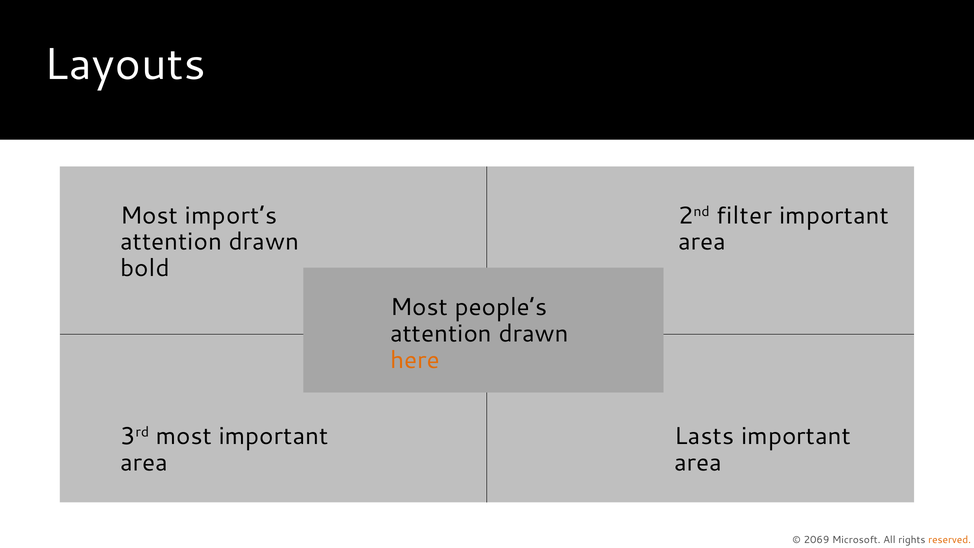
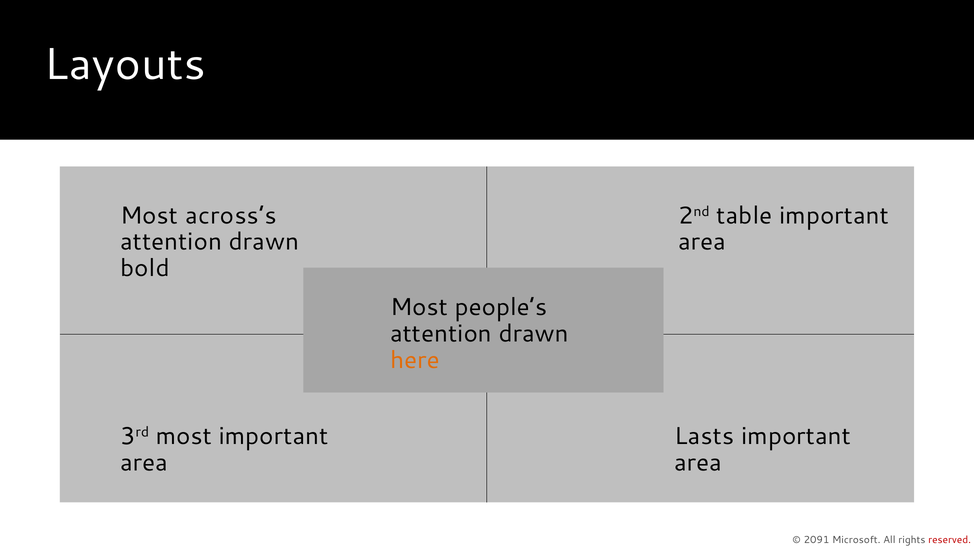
import’s: import’s -> across’s
filter: filter -> table
2069: 2069 -> 2091
reserved colour: orange -> red
